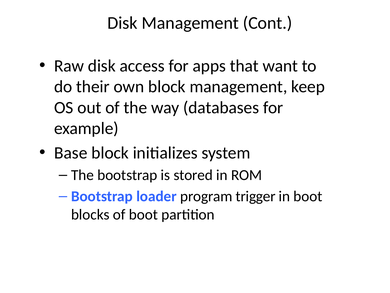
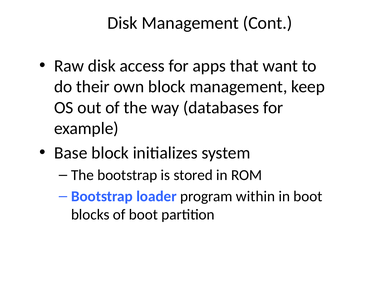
trigger: trigger -> within
